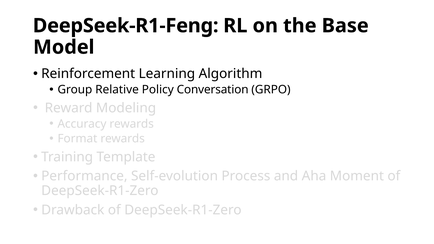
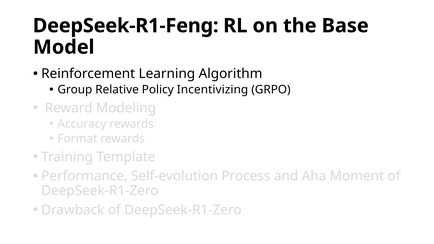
Conversation: Conversation -> Incentivizing
